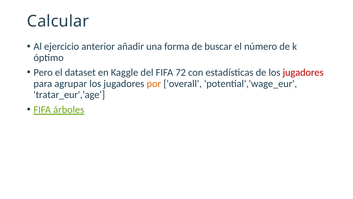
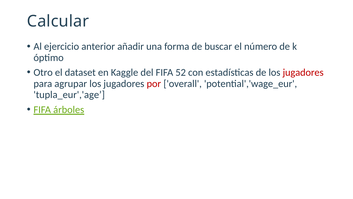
Pero: Pero -> Otro
72: 72 -> 52
por colour: orange -> red
tratar_eur','age: tratar_eur','age -> tupla_eur','age
